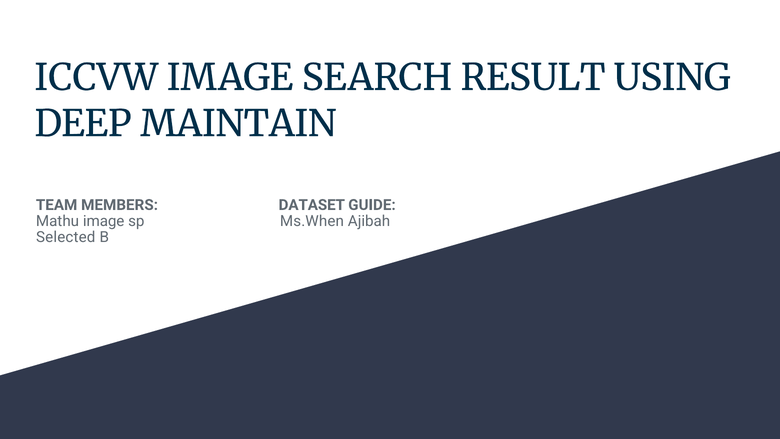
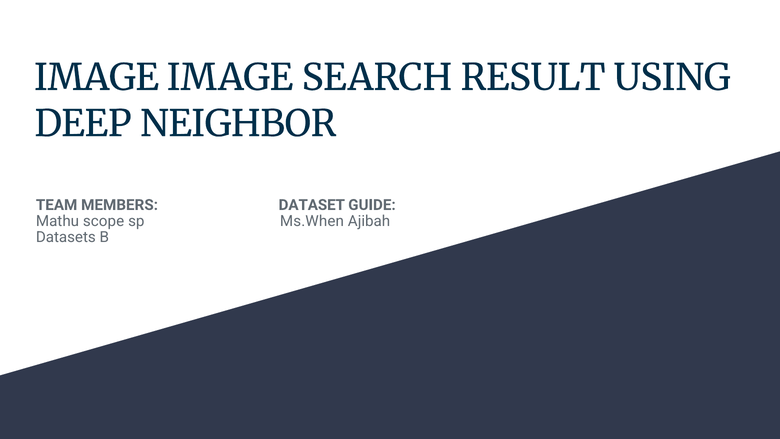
ICCVW at (96, 78): ICCVW -> IMAGE
MAINTAIN: MAINTAIN -> NEIGHBOR
Mathu image: image -> scope
Selected: Selected -> Datasets
